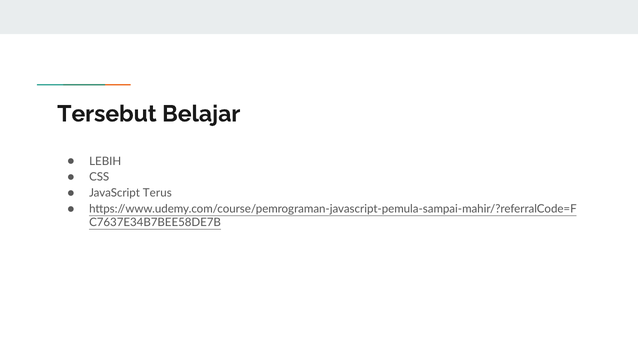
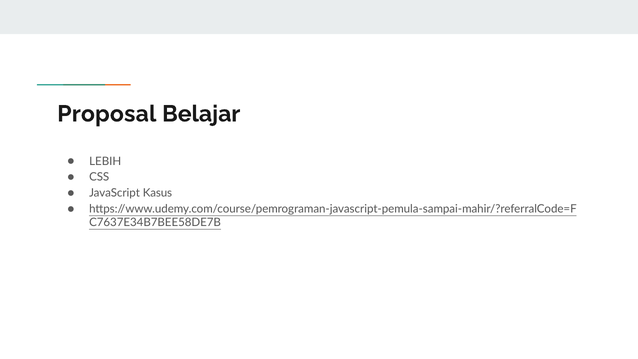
Tersebut: Tersebut -> Proposal
Terus: Terus -> Kasus
